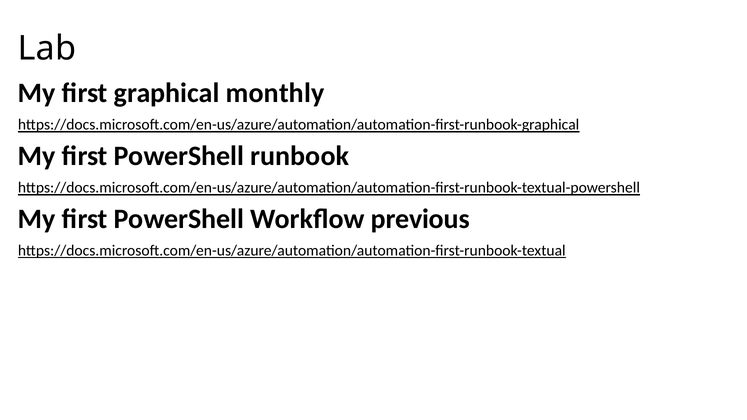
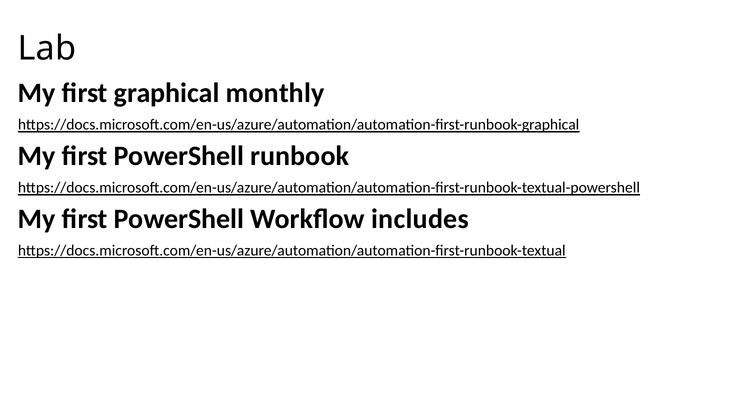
previous: previous -> includes
